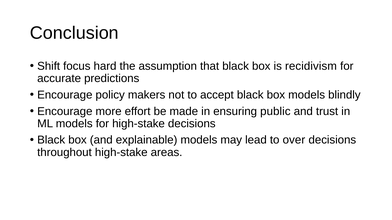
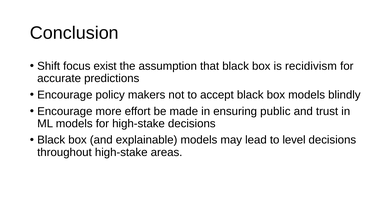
hard: hard -> exist
over: over -> level
